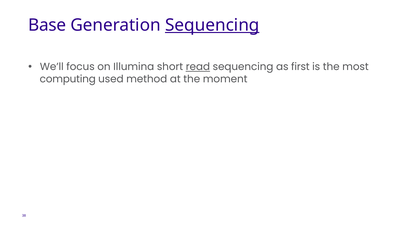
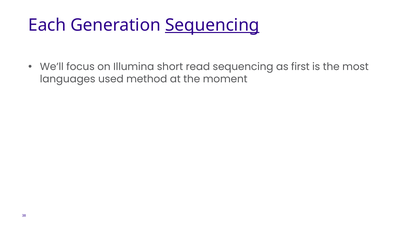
Base: Base -> Each
read underline: present -> none
computing: computing -> languages
